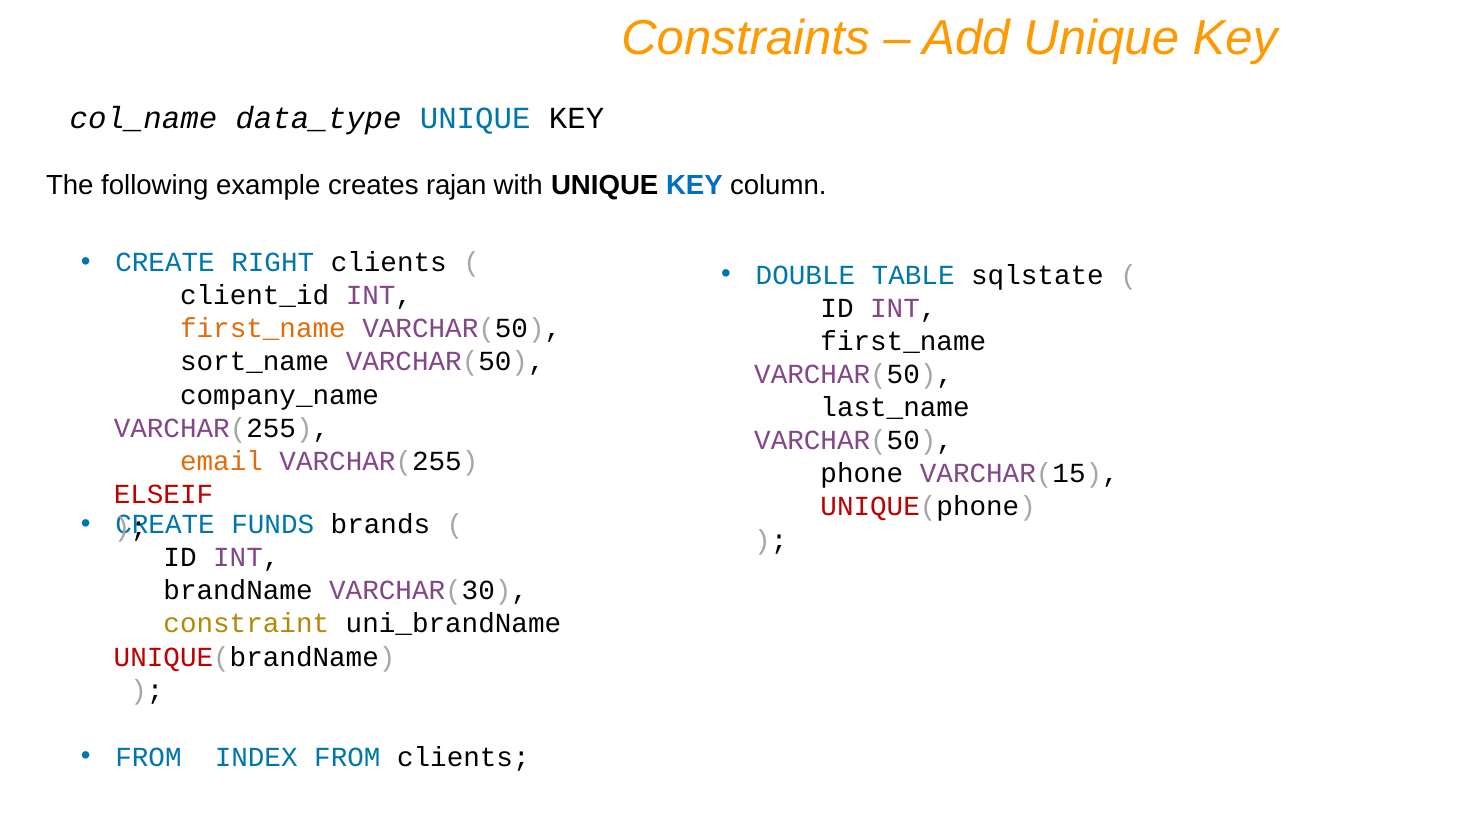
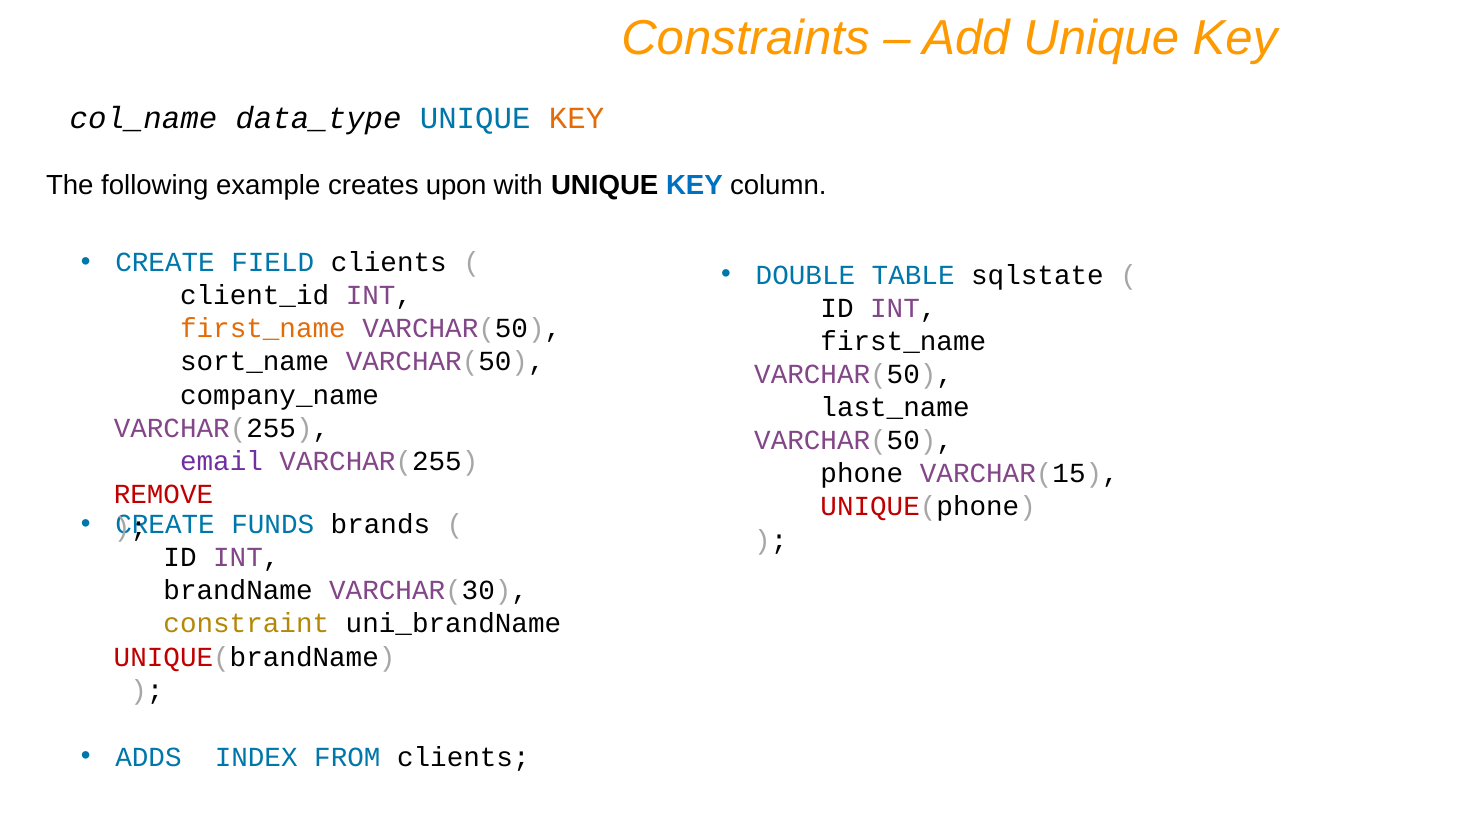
KEY at (577, 118) colour: black -> orange
rajan: rajan -> upon
RIGHT: RIGHT -> FIELD
email colour: orange -> purple
ELSEIF: ELSEIF -> REMOVE
FROM at (148, 758): FROM -> ADDS
